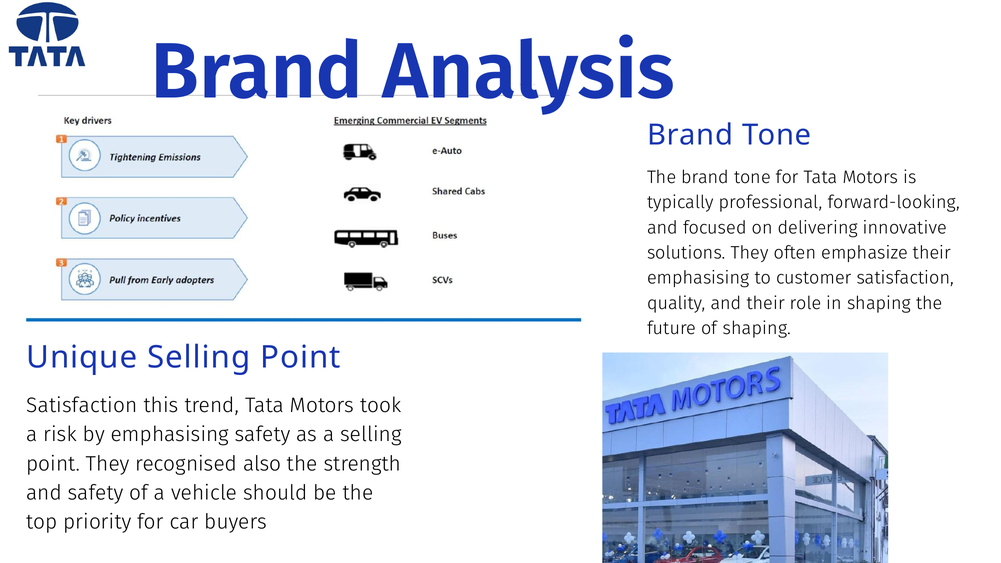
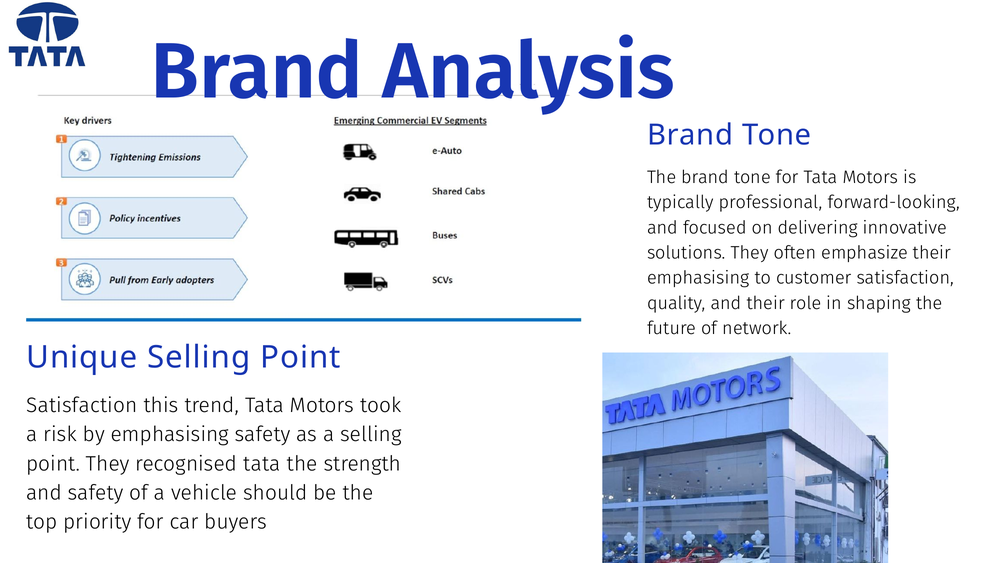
of shaping: shaping -> network
recognised also: also -> tata
